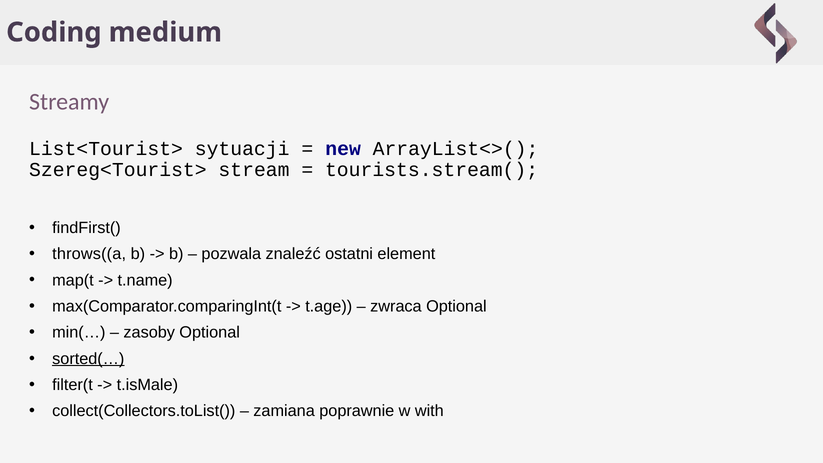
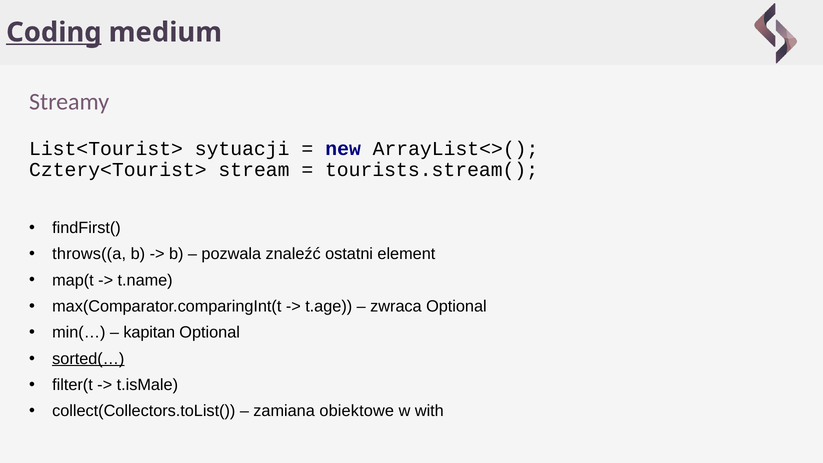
Coding underline: none -> present
Szereg<Tourist>: Szereg<Tourist> -> Cztery<Tourist>
zasoby: zasoby -> kapitan
poprawnie: poprawnie -> obiektowe
